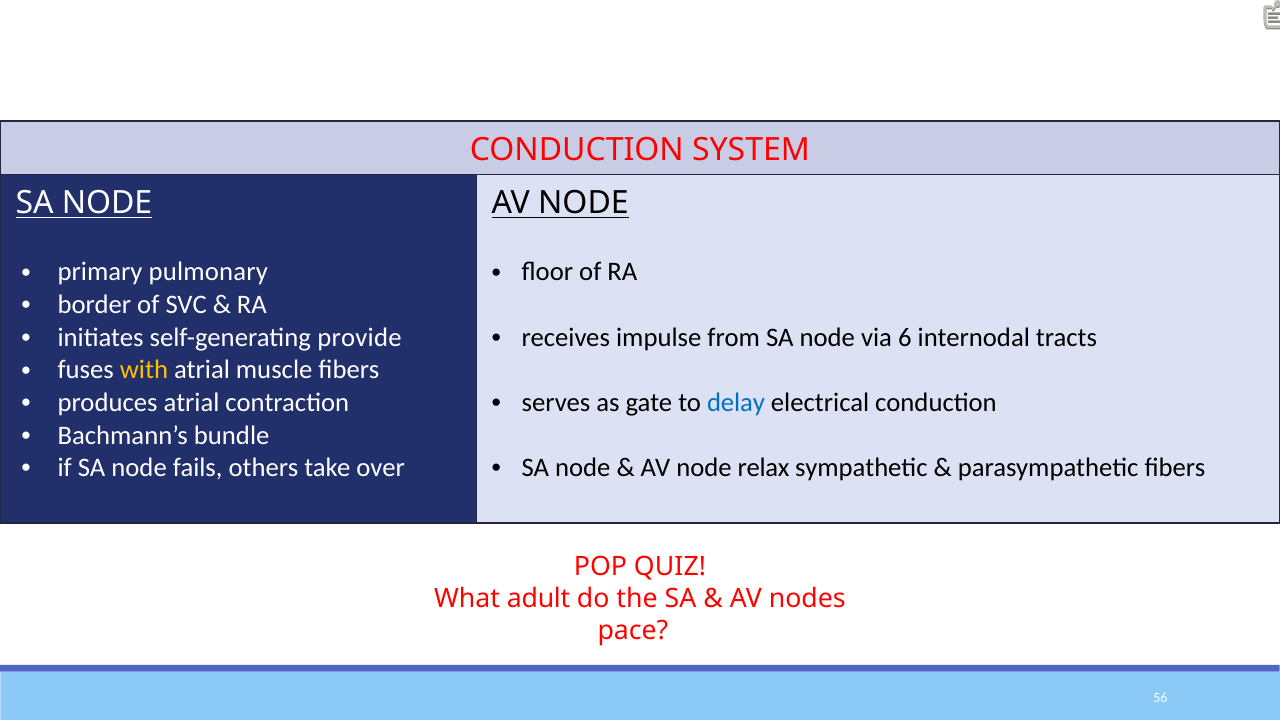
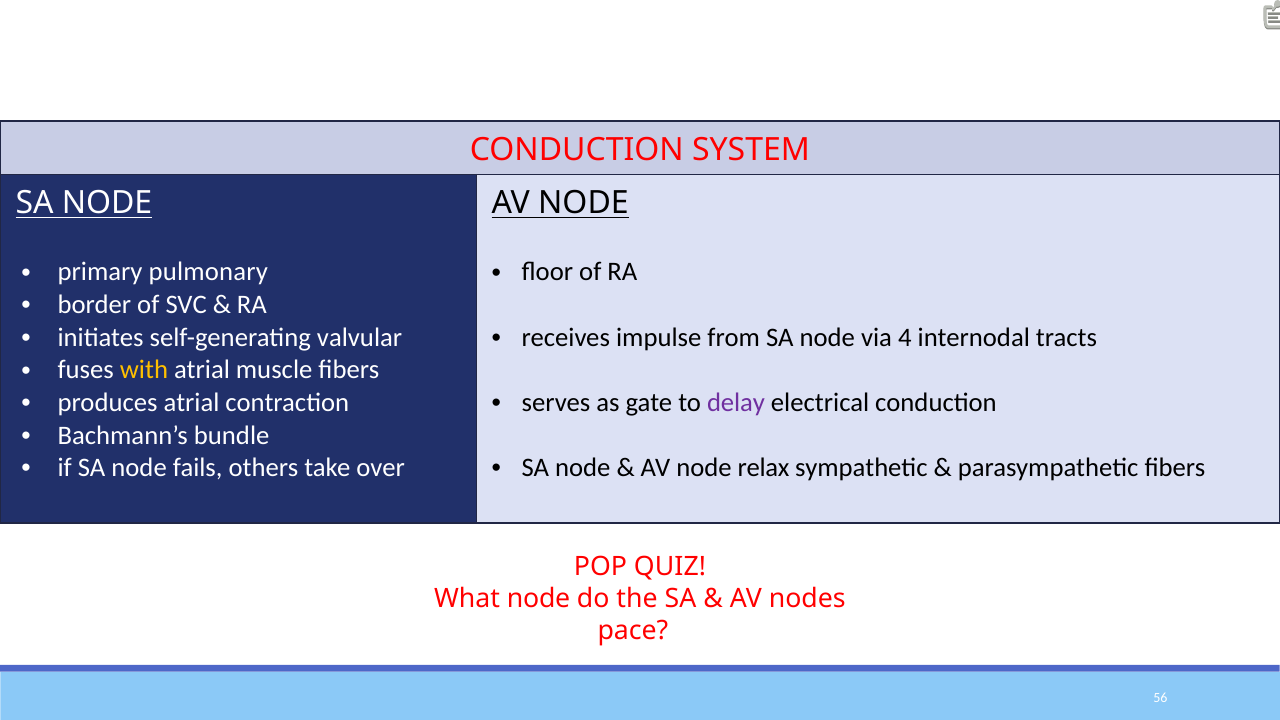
provide: provide -> valvular
6: 6 -> 4
delay colour: blue -> purple
What adult: adult -> node
